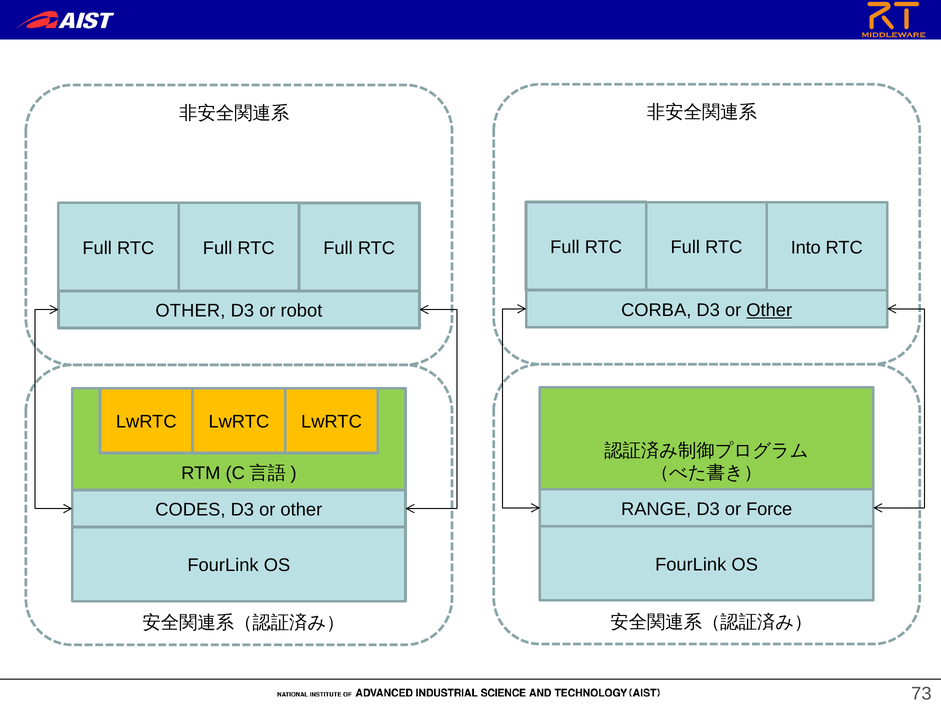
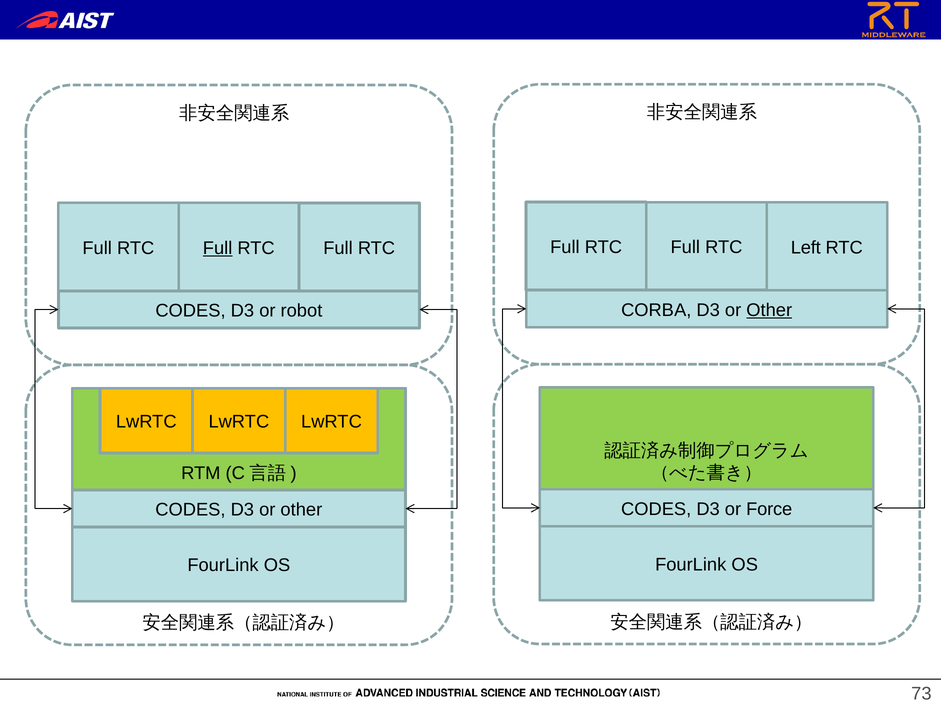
Into: Into -> Left
Full at (218, 248) underline: none -> present
OTHER at (190, 311): OTHER -> CODES
RANGE at (656, 509): RANGE -> CODES
